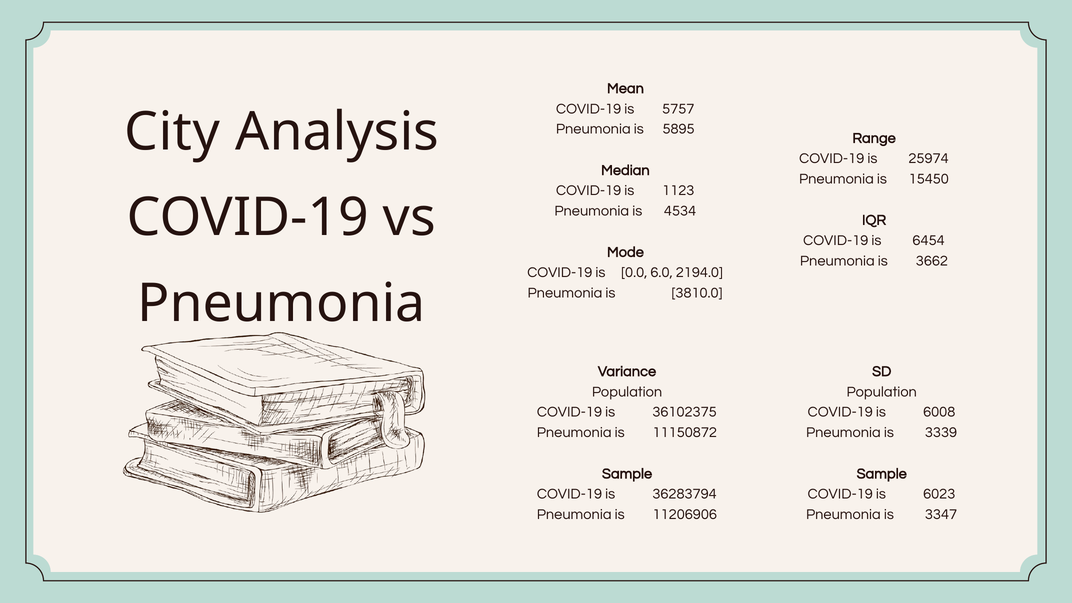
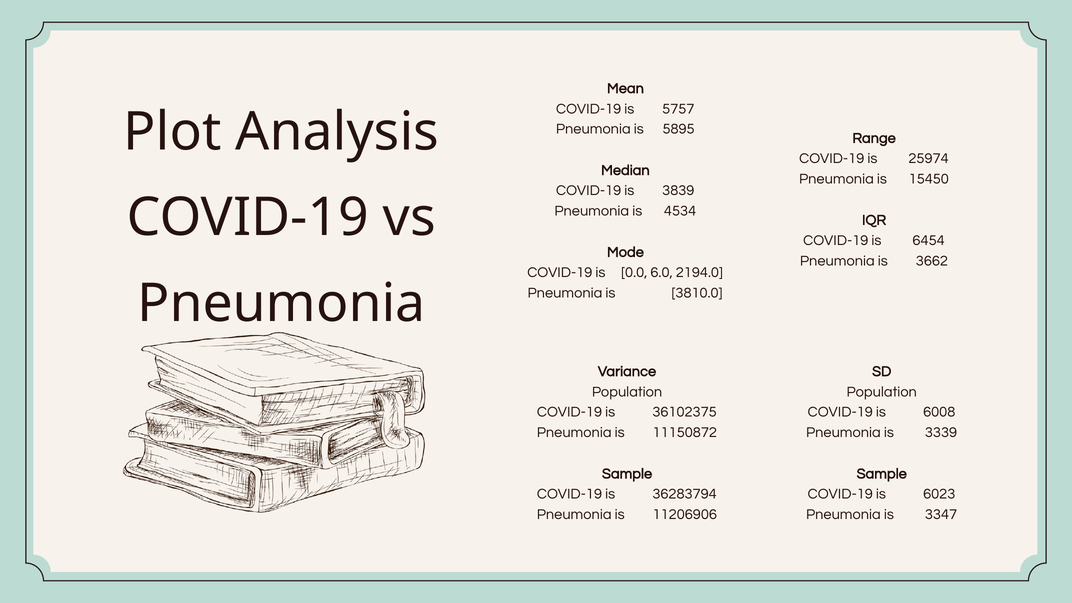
City: City -> Plot
1123: 1123 -> 3839
